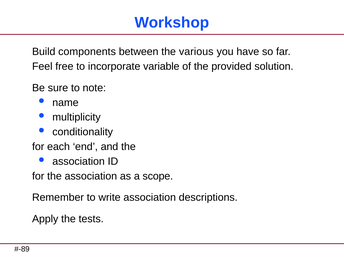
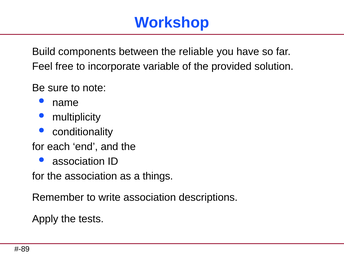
various: various -> reliable
scope: scope -> things
